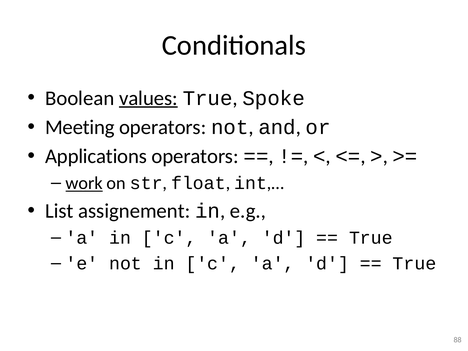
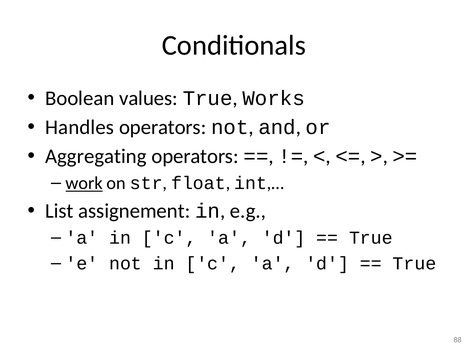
values underline: present -> none
Spoke: Spoke -> Works
Meeting: Meeting -> Handles
Applications: Applications -> Aggregating
